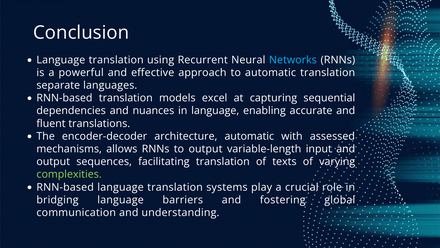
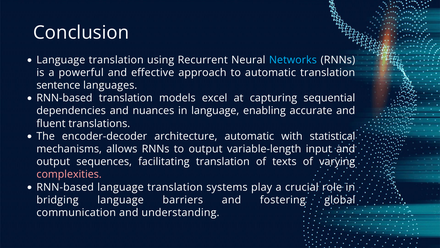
separate: separate -> sentence
assessed: assessed -> statistical
complexities colour: light green -> pink
